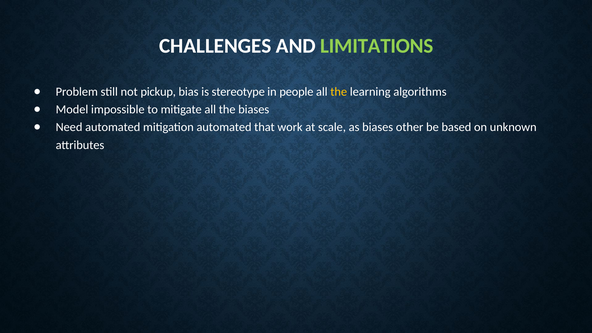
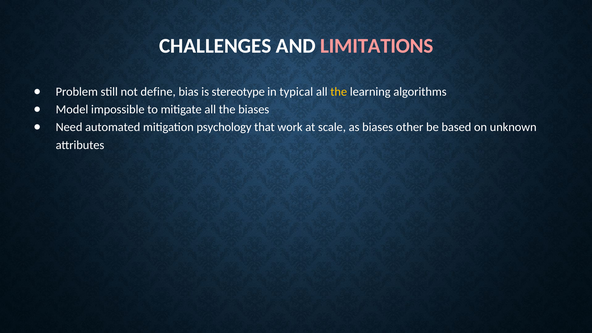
LIMITATIONS colour: light green -> pink
pickup: pickup -> define
people: people -> typical
mitigation automated: automated -> psychology
